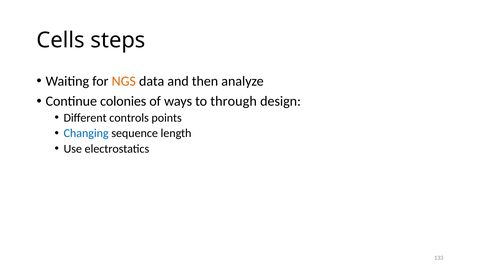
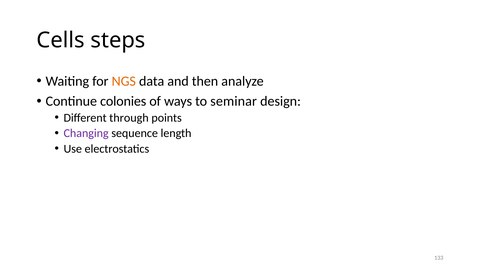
through: through -> seminar
controls: controls -> through
Changing colour: blue -> purple
